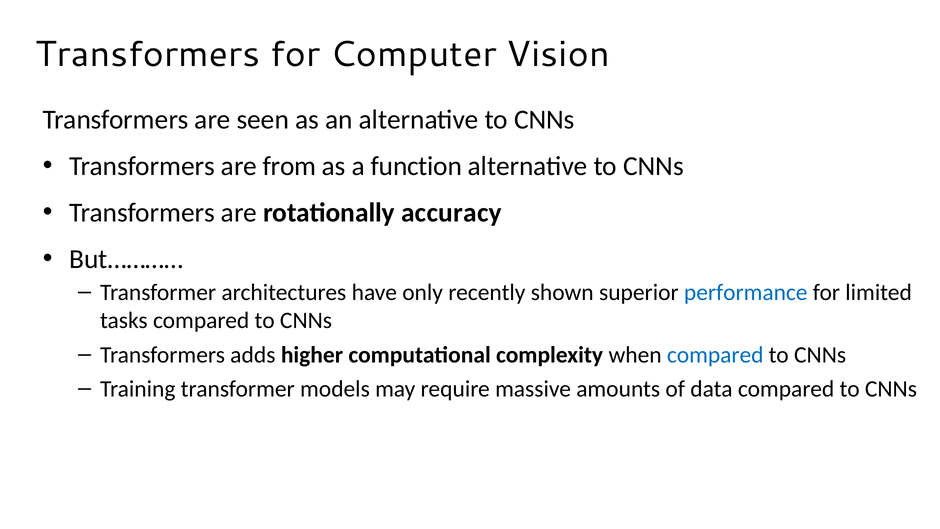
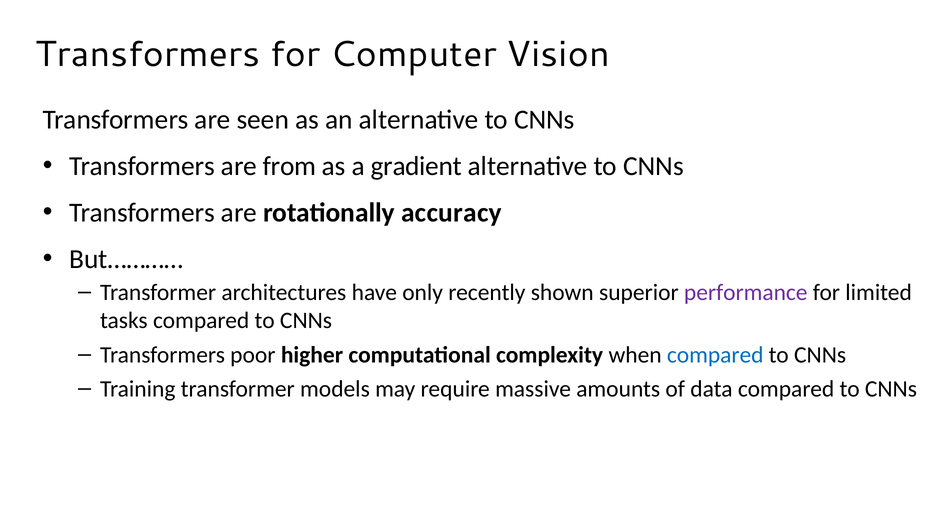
function: function -> gradient
performance colour: blue -> purple
adds: adds -> poor
